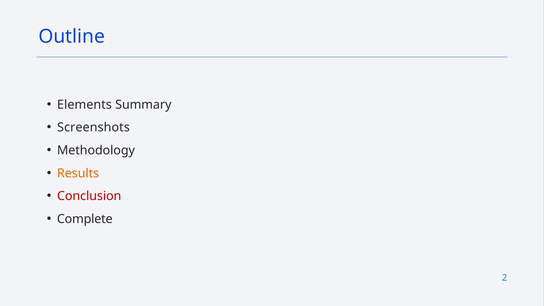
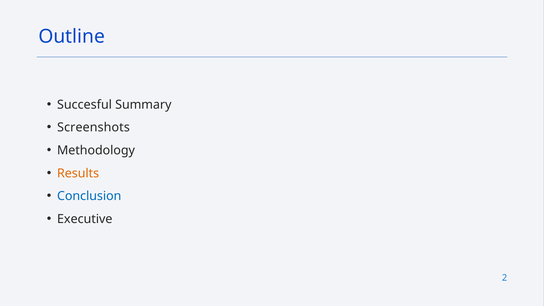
Elements: Elements -> Succesful
Conclusion colour: red -> blue
Complete: Complete -> Executive
